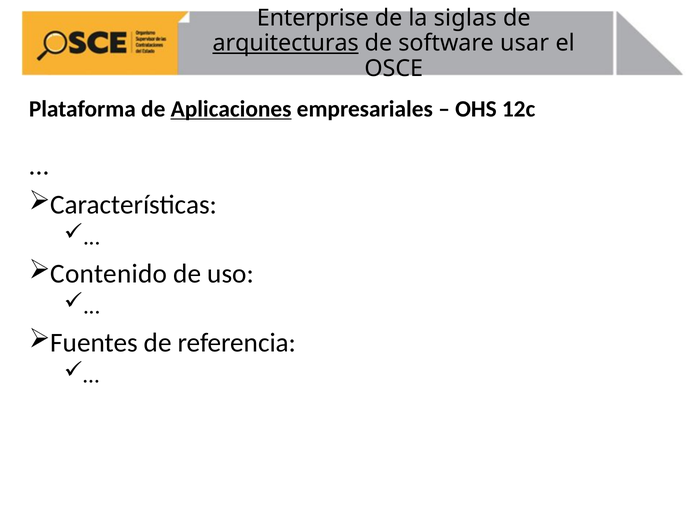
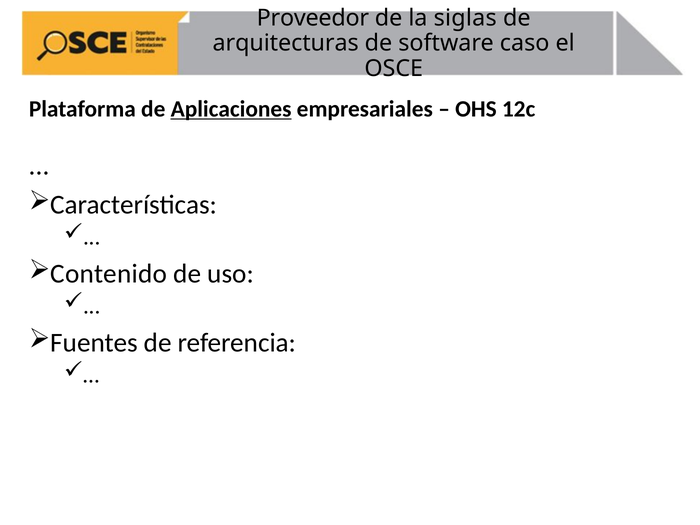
Enterprise: Enterprise -> Proveedor
arquitecturas underline: present -> none
usar: usar -> caso
